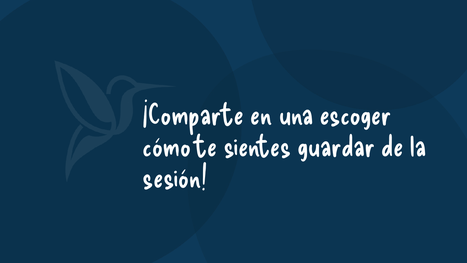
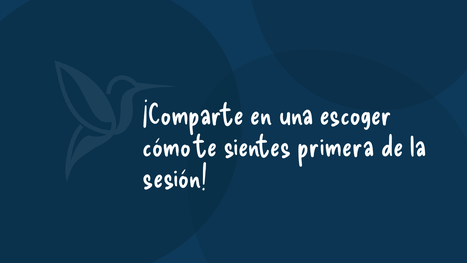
guardar: guardar -> primera
